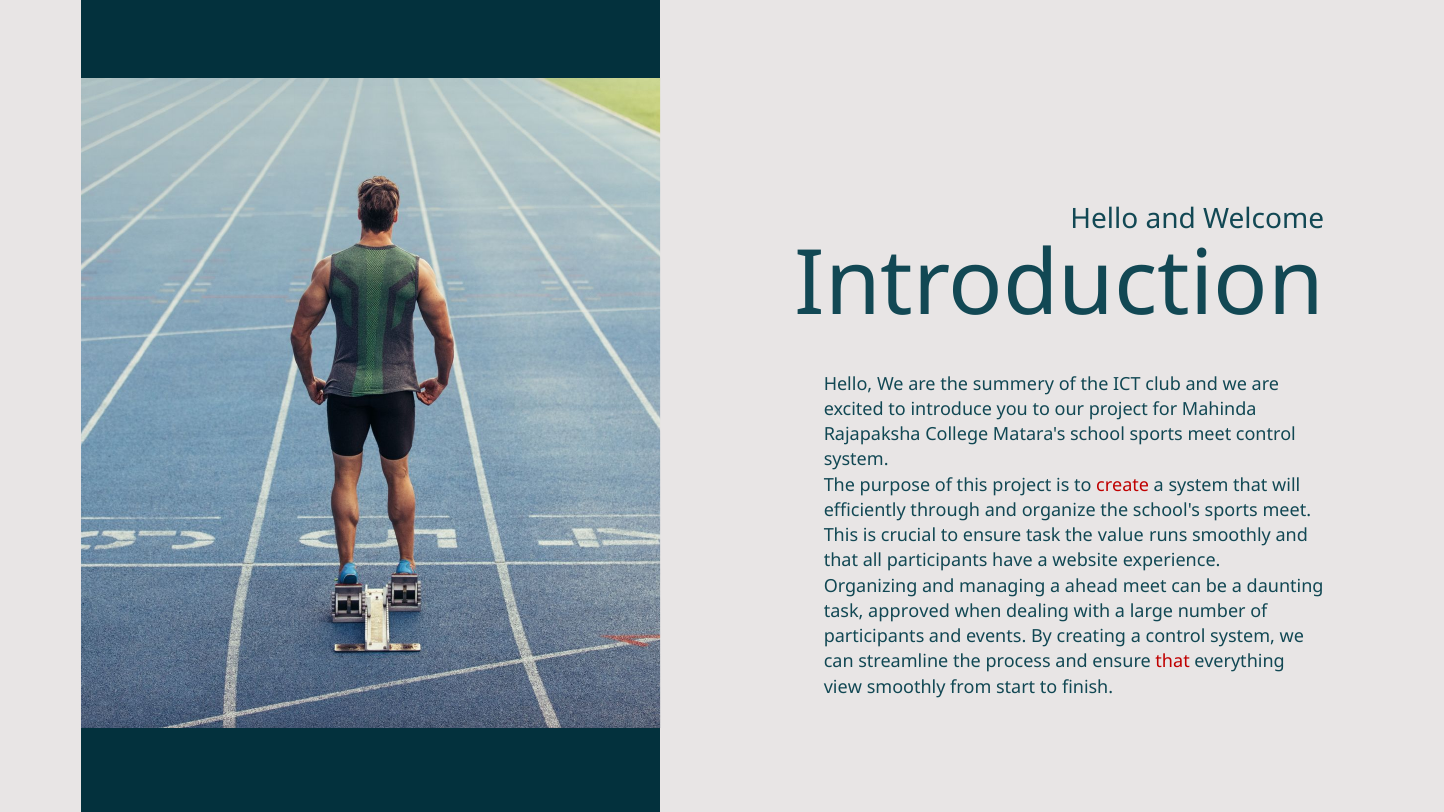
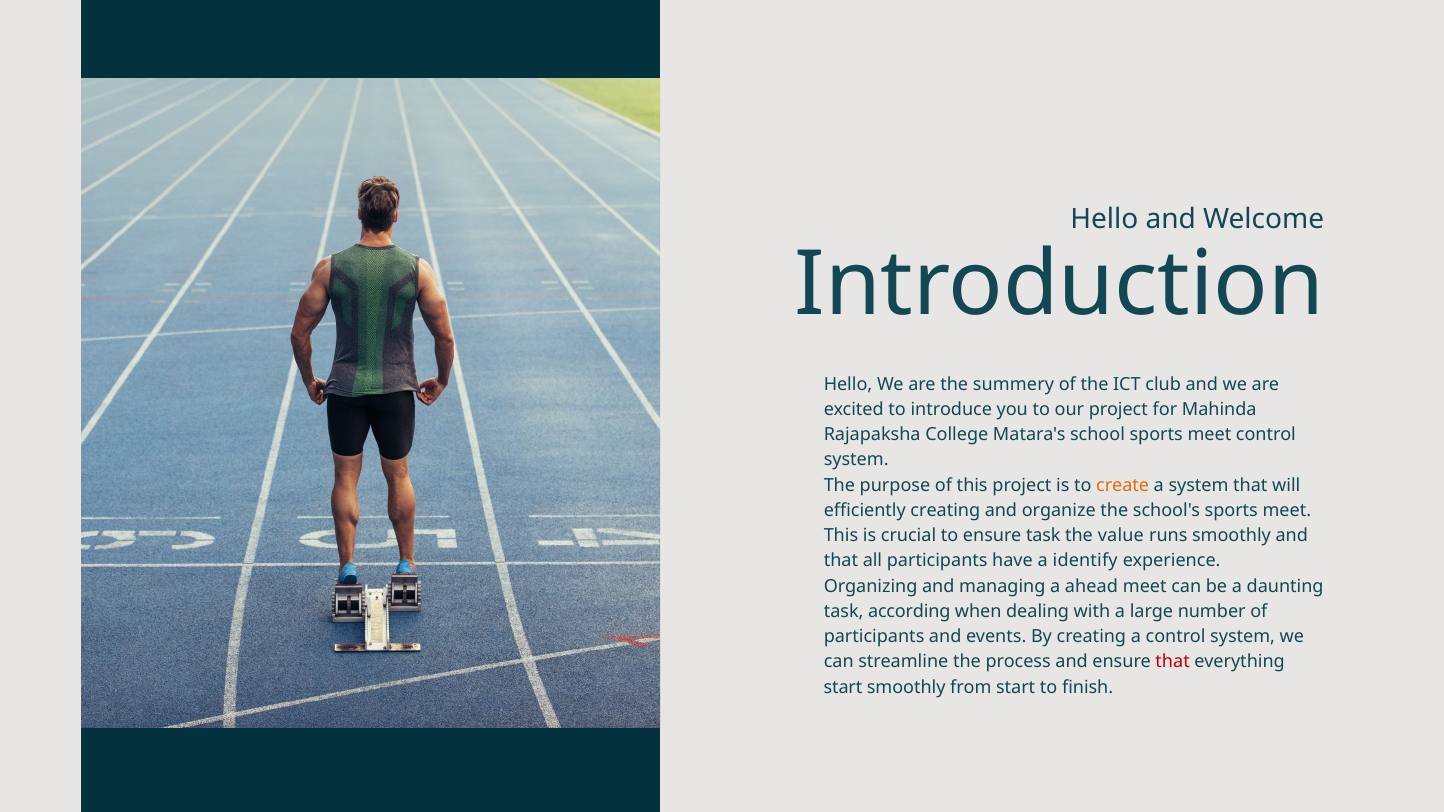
create colour: red -> orange
efficiently through: through -> creating
website: website -> identify
approved: approved -> according
view at (843, 687): view -> start
